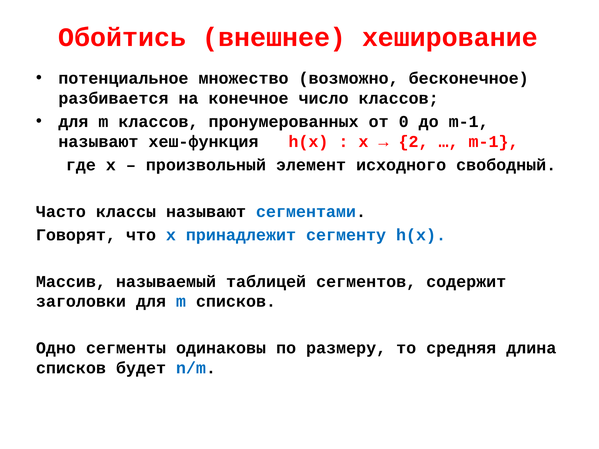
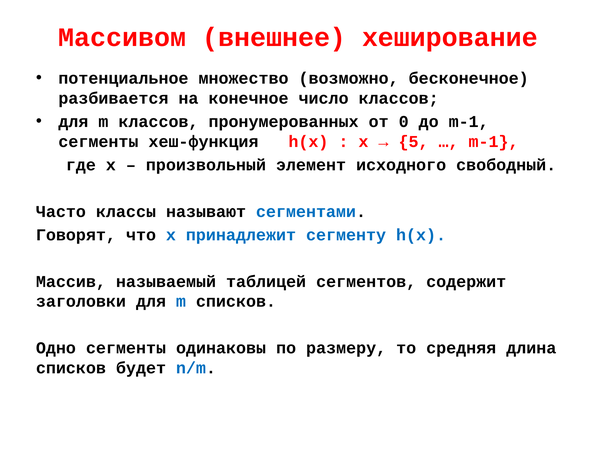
Обойтись: Обойтись -> Массивом
называют at (98, 142): называют -> сегменты
2: 2 -> 5
